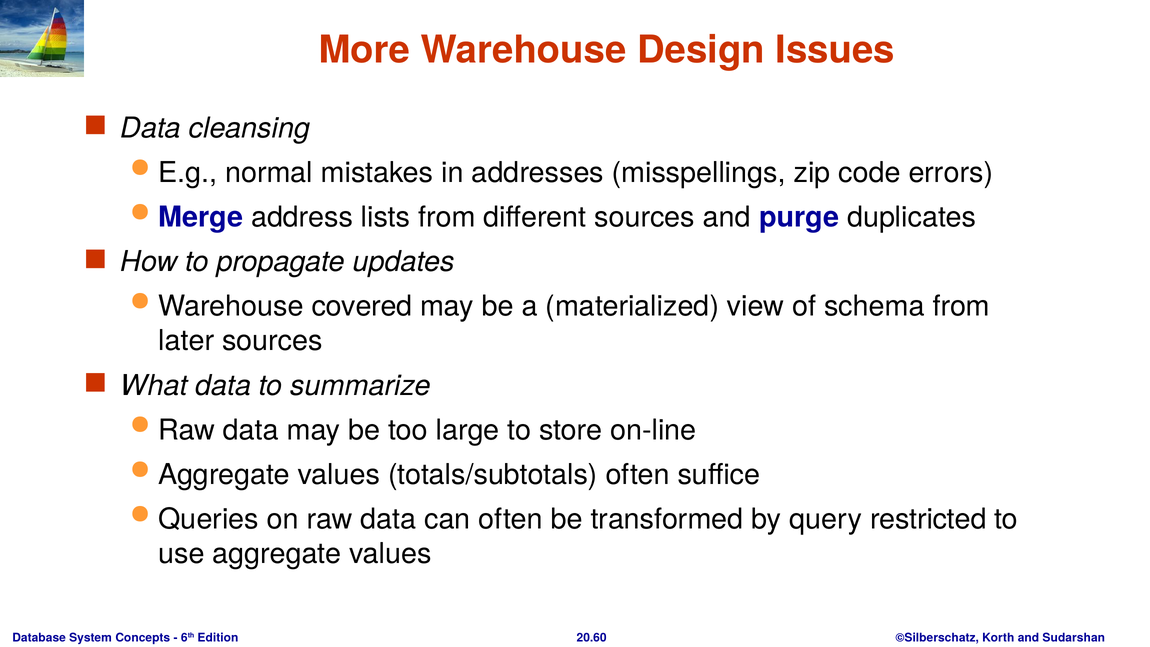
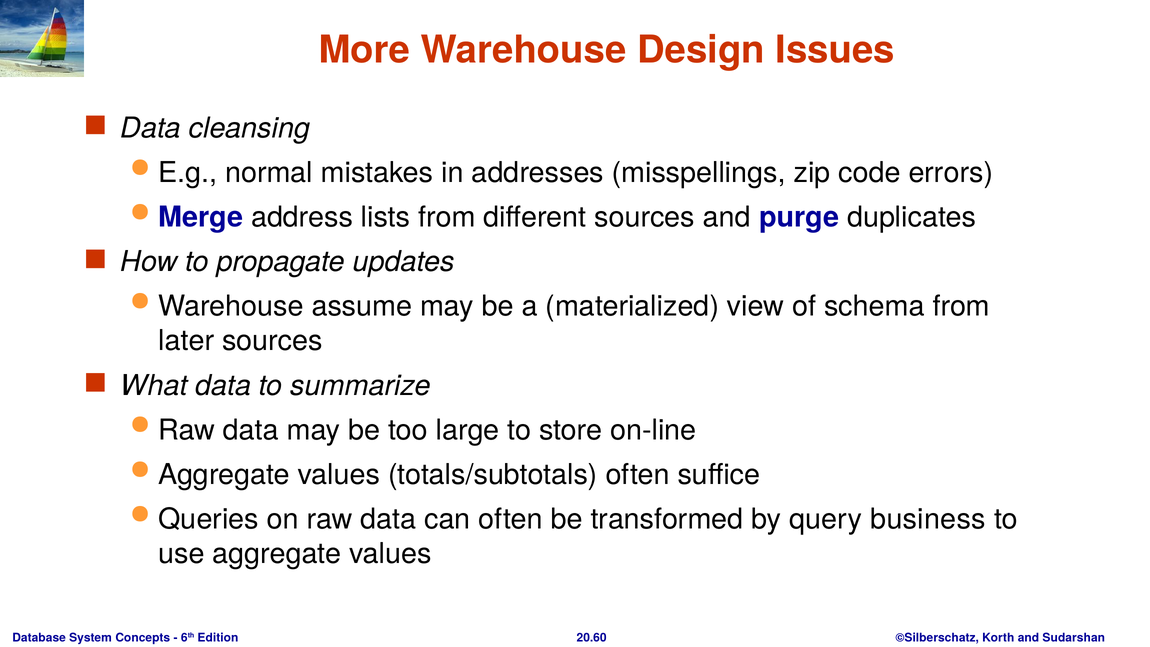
covered: covered -> assume
restricted: restricted -> business
